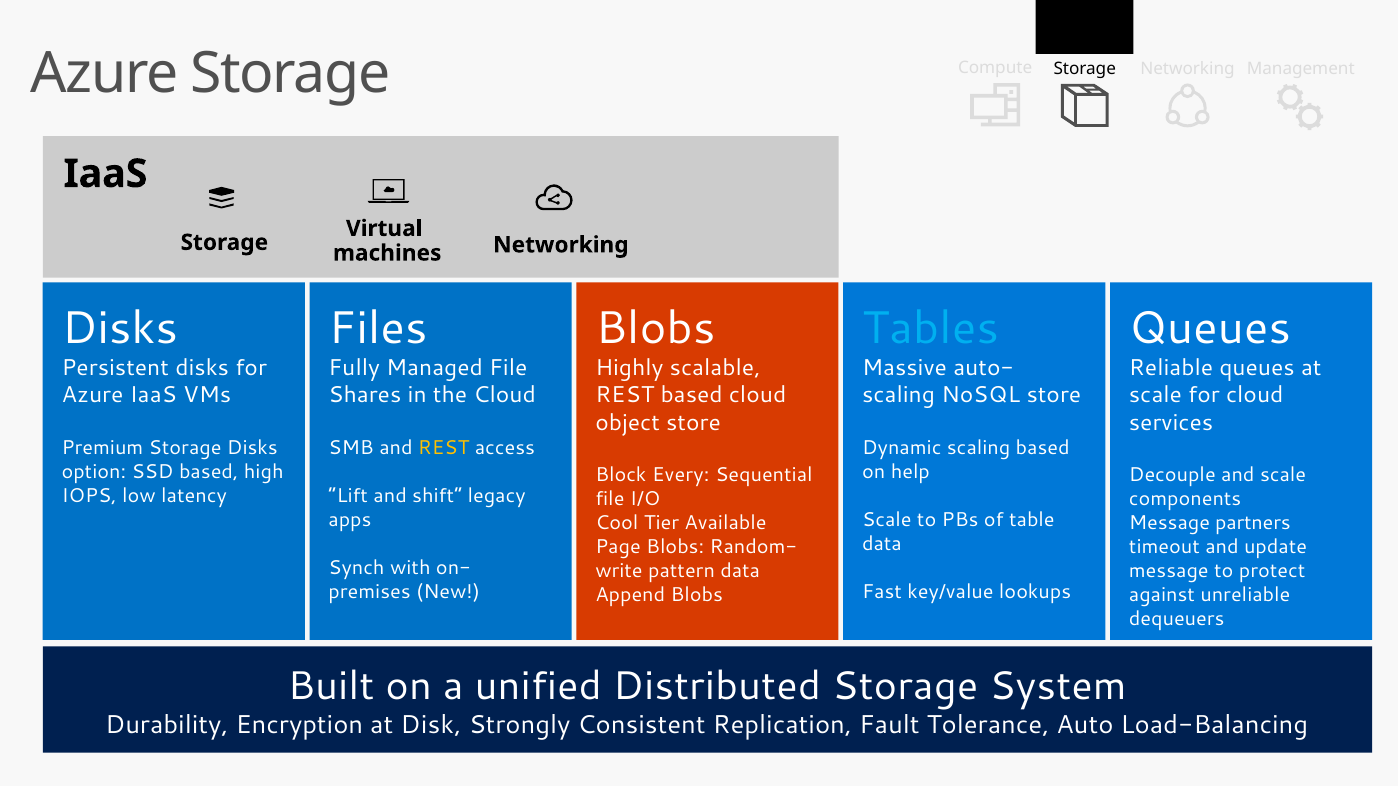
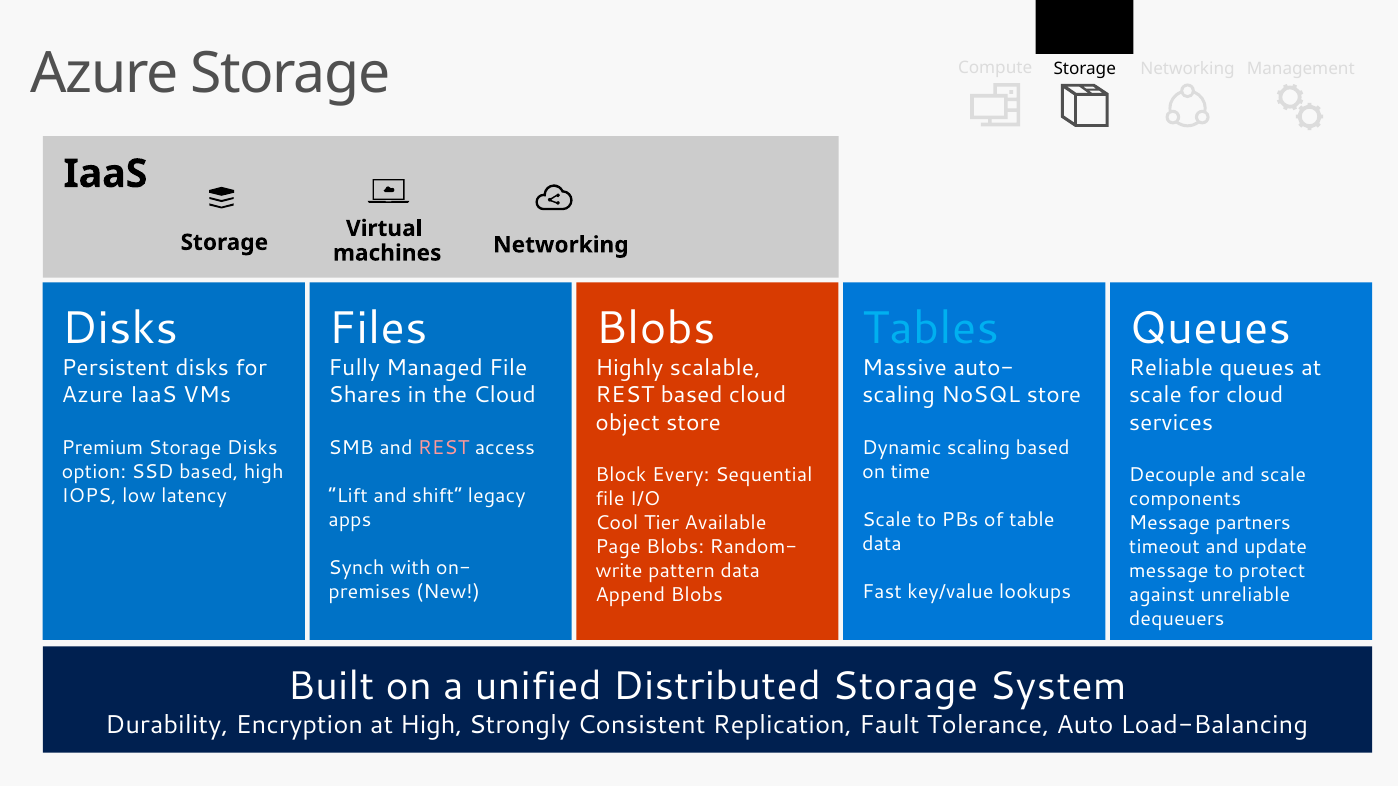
REST at (444, 448) colour: yellow -> pink
help: help -> time
at Disk: Disk -> High
